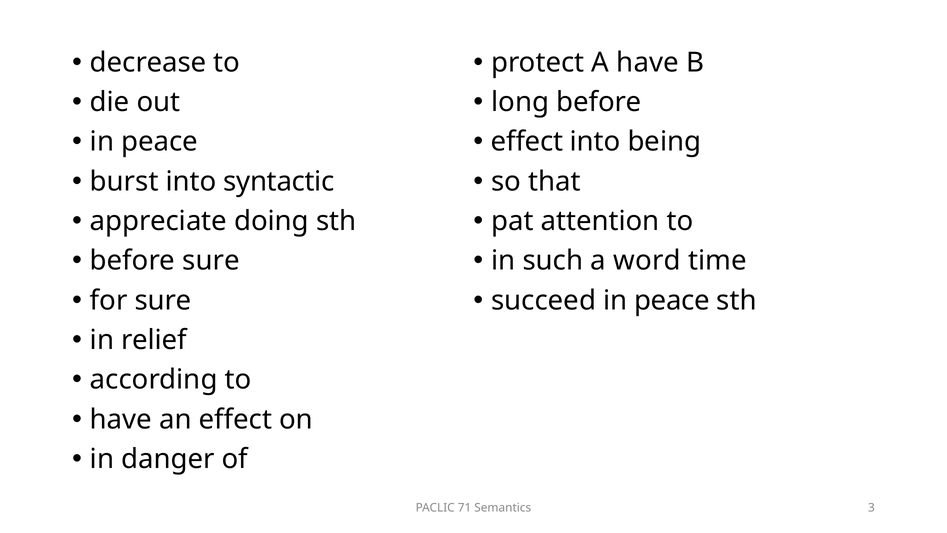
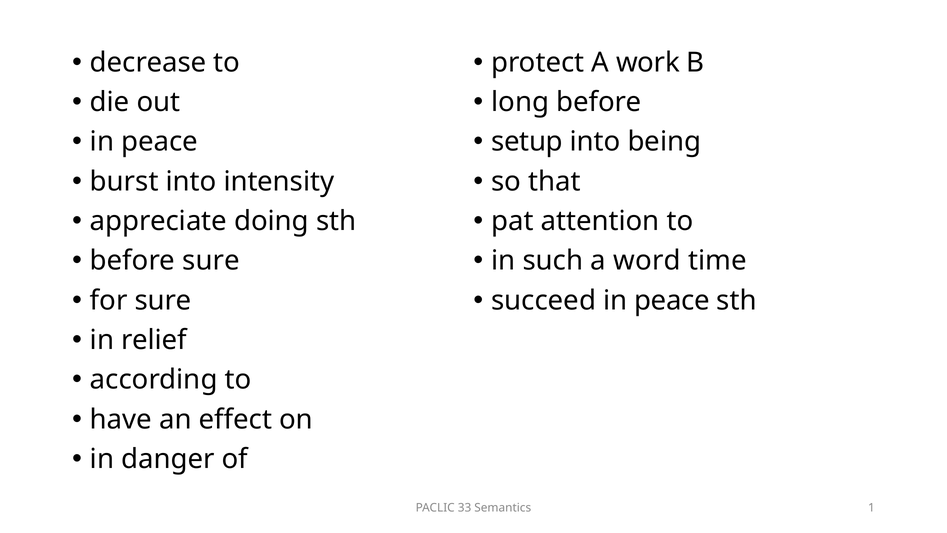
A have: have -> work
effect at (527, 142): effect -> setup
syntactic: syntactic -> intensity
71: 71 -> 33
3: 3 -> 1
